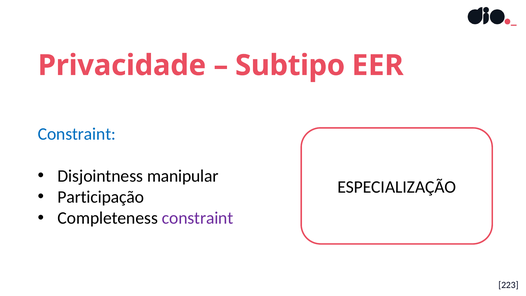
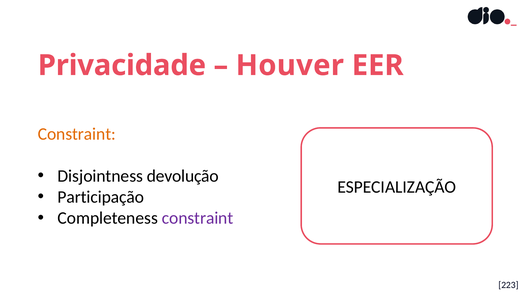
Subtipo: Subtipo -> Houver
Constraint at (77, 134) colour: blue -> orange
manipular: manipular -> devolução
